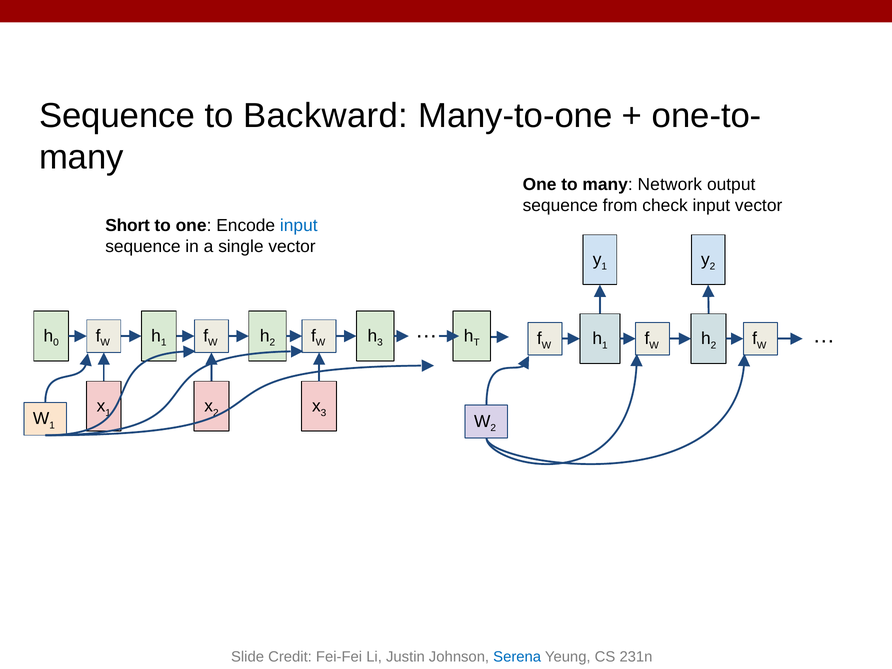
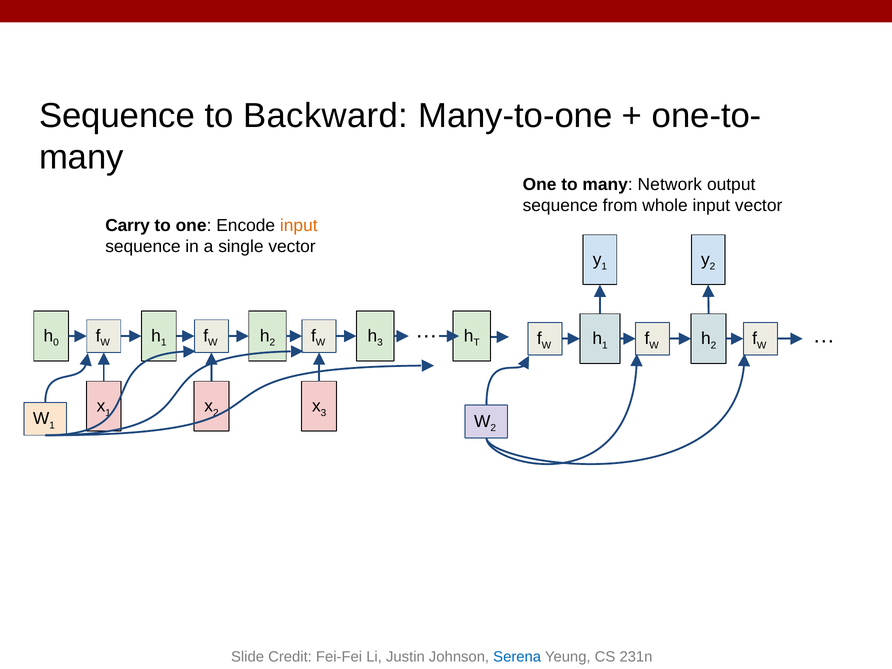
check: check -> whole
Short: Short -> Carry
input at (299, 226) colour: blue -> orange
